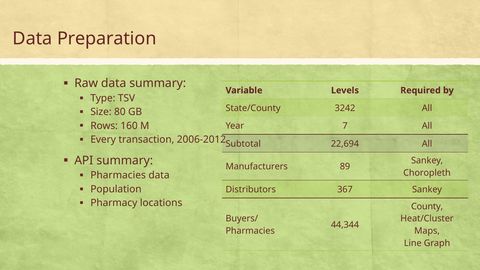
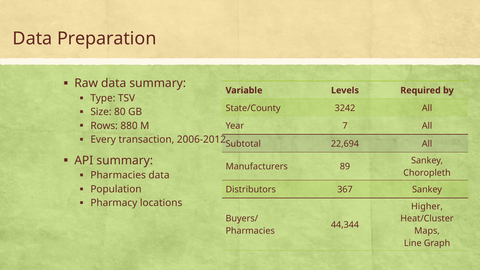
160: 160 -> 880
County: County -> Higher
